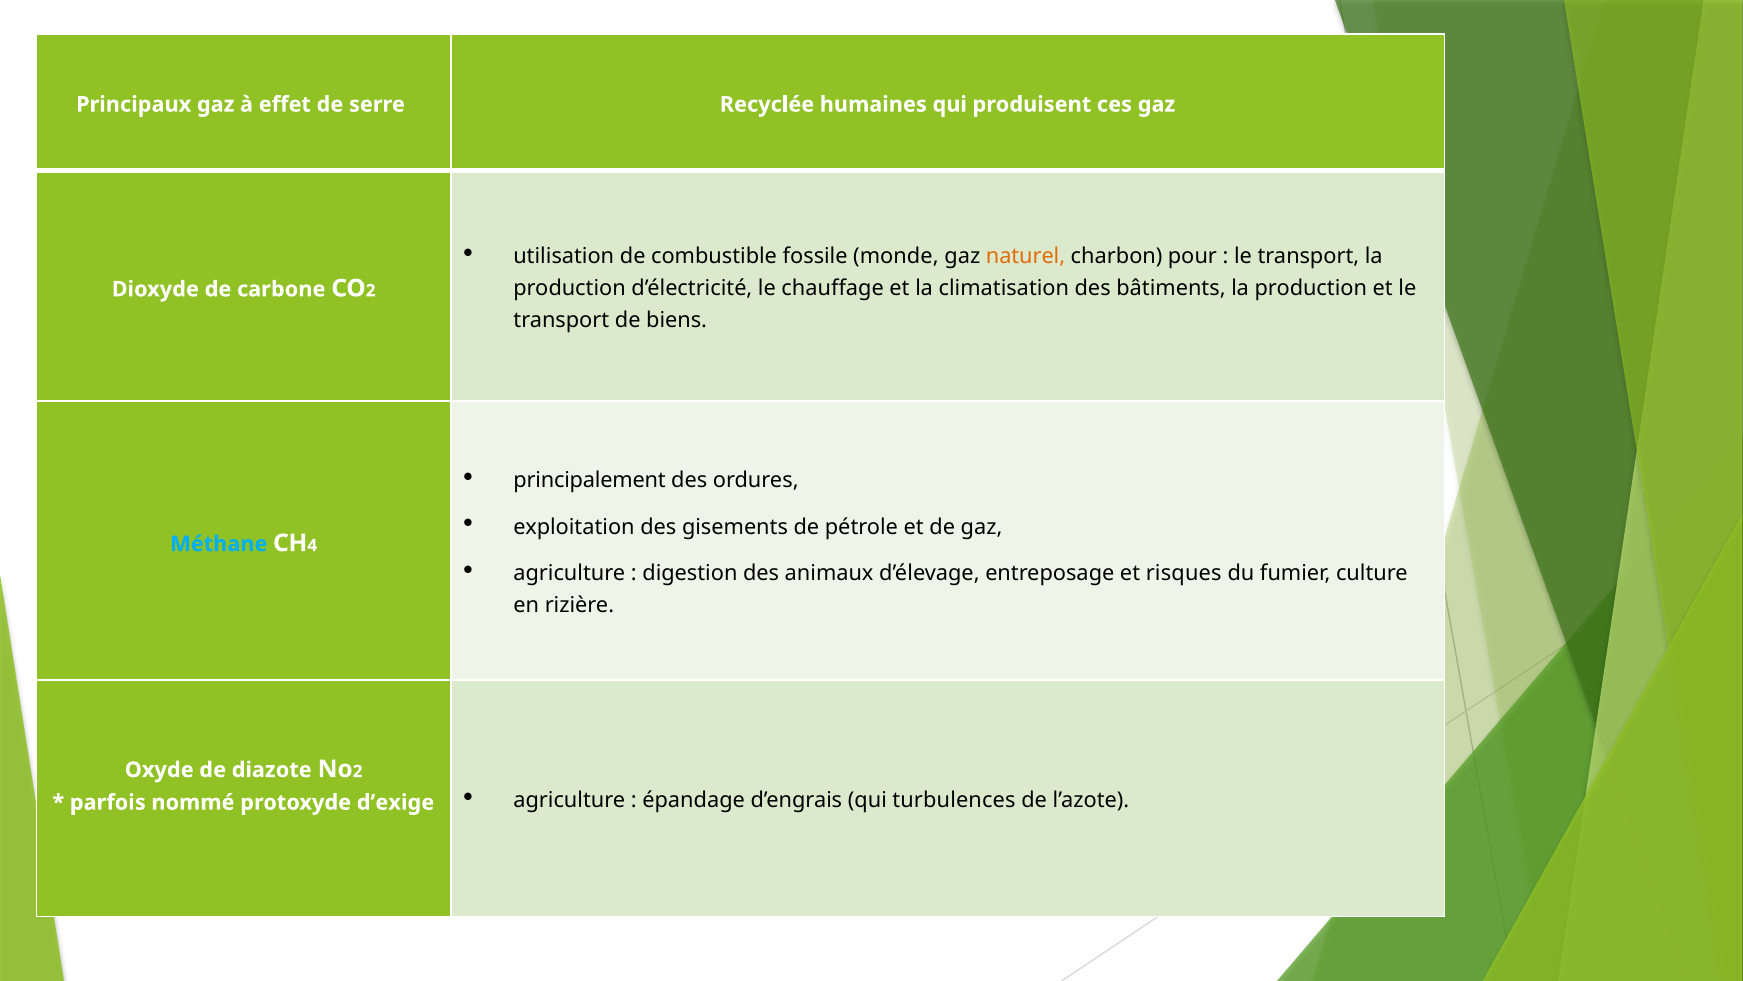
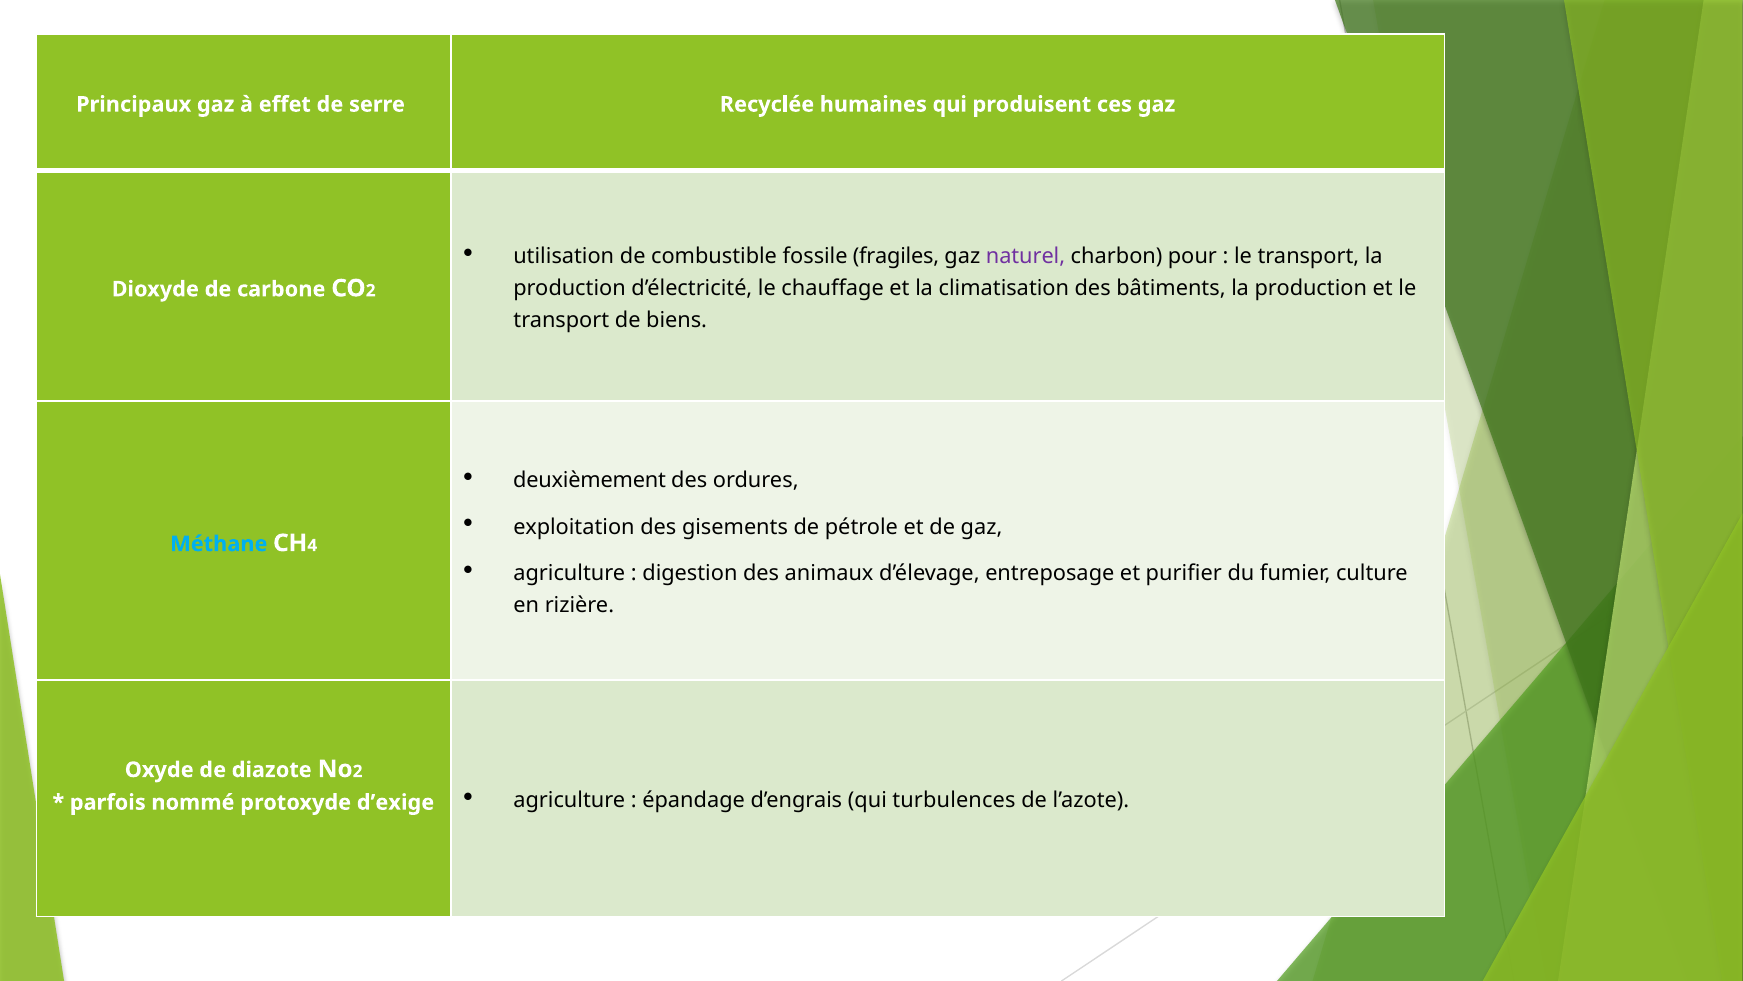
fossile monde: monde -> fragiles
naturel colour: orange -> purple
principalement: principalement -> deuxièmement
risques: risques -> purifier
